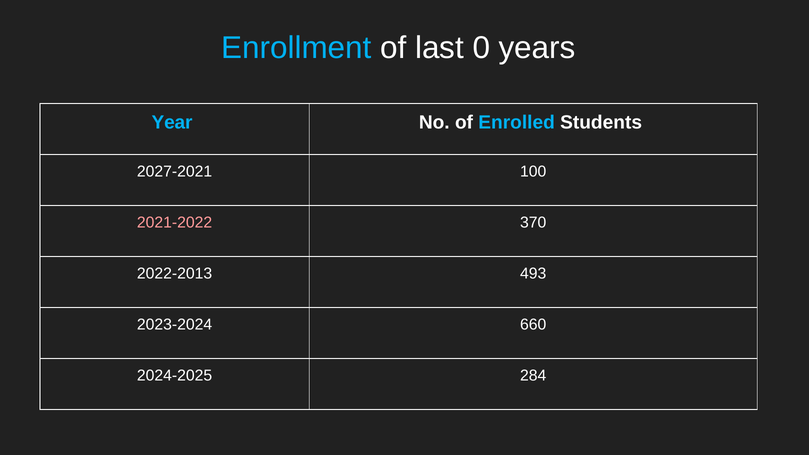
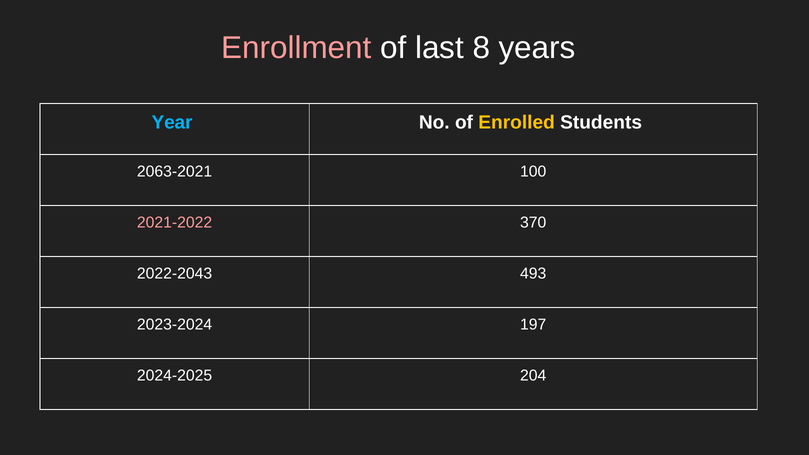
Enrollment colour: light blue -> pink
0: 0 -> 8
Enrolled colour: light blue -> yellow
2027-2021: 2027-2021 -> 2063-2021
2022-2013: 2022-2013 -> 2022-2043
660: 660 -> 197
284: 284 -> 204
